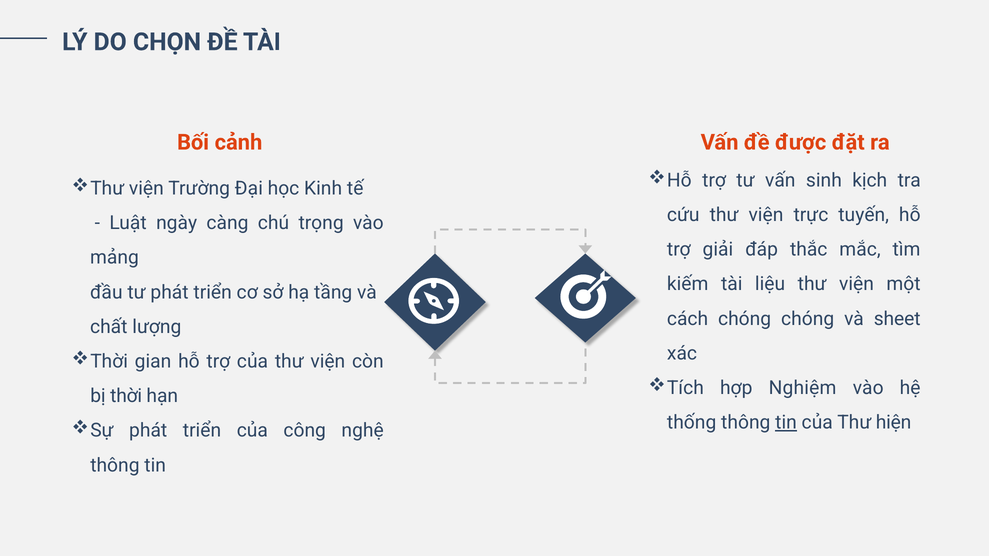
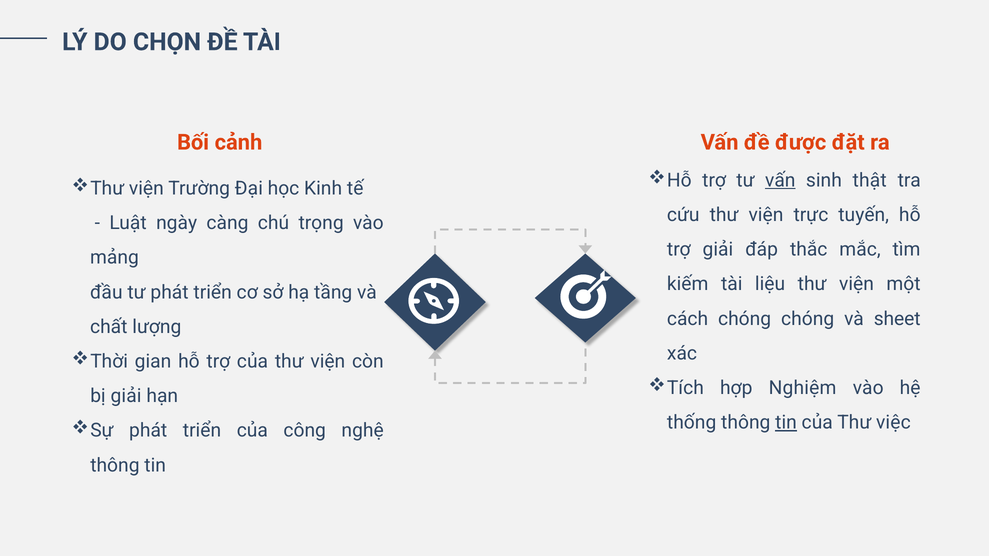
vấn at (780, 180) underline: none -> present
kịch: kịch -> thật
bị thời: thời -> giải
hiện: hiện -> việc
